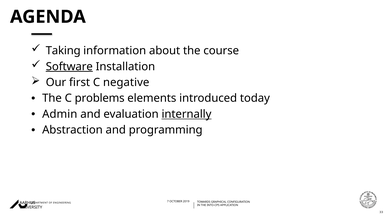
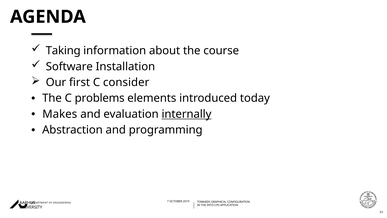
Software underline: present -> none
negative: negative -> consider
Admin: Admin -> Makes
